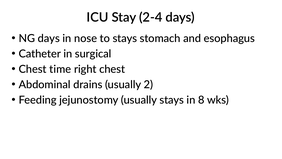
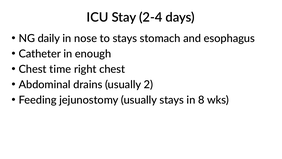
NG days: days -> daily
surgical: surgical -> enough
